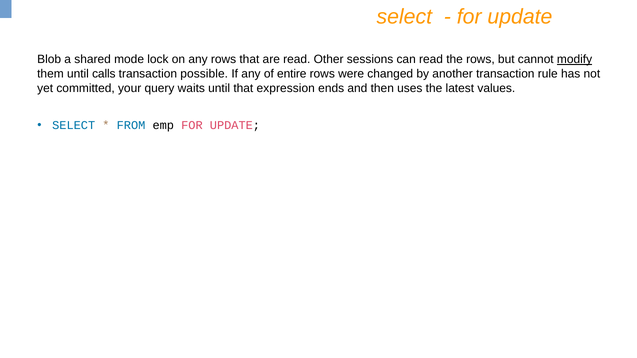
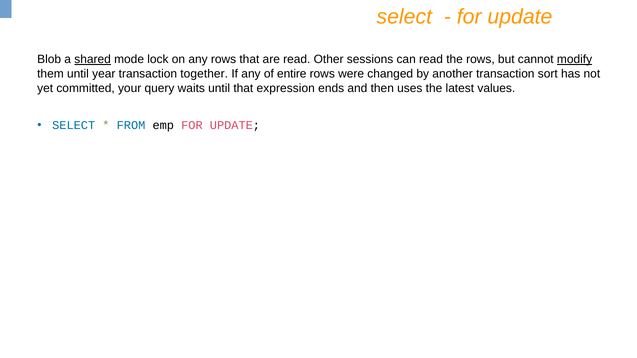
shared underline: none -> present
calls: calls -> year
possible: possible -> together
rule: rule -> sort
